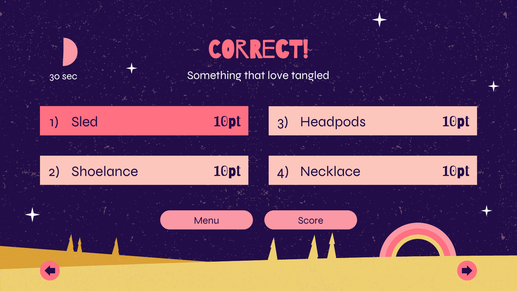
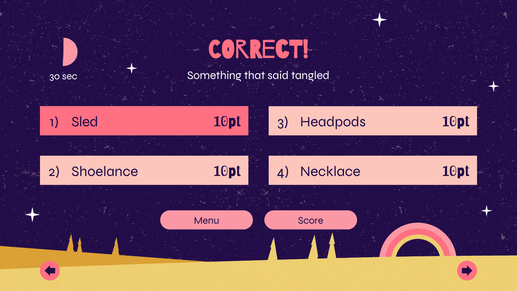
love: love -> said
